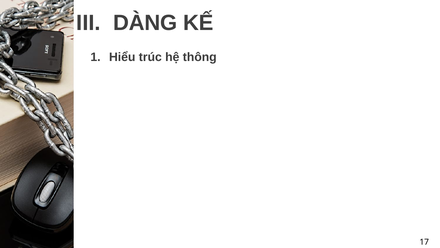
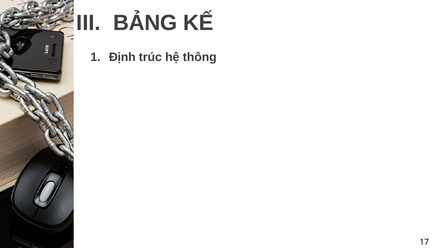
DÀNG: DÀNG -> BẢNG
Hiểu: Hiểu -> Định
